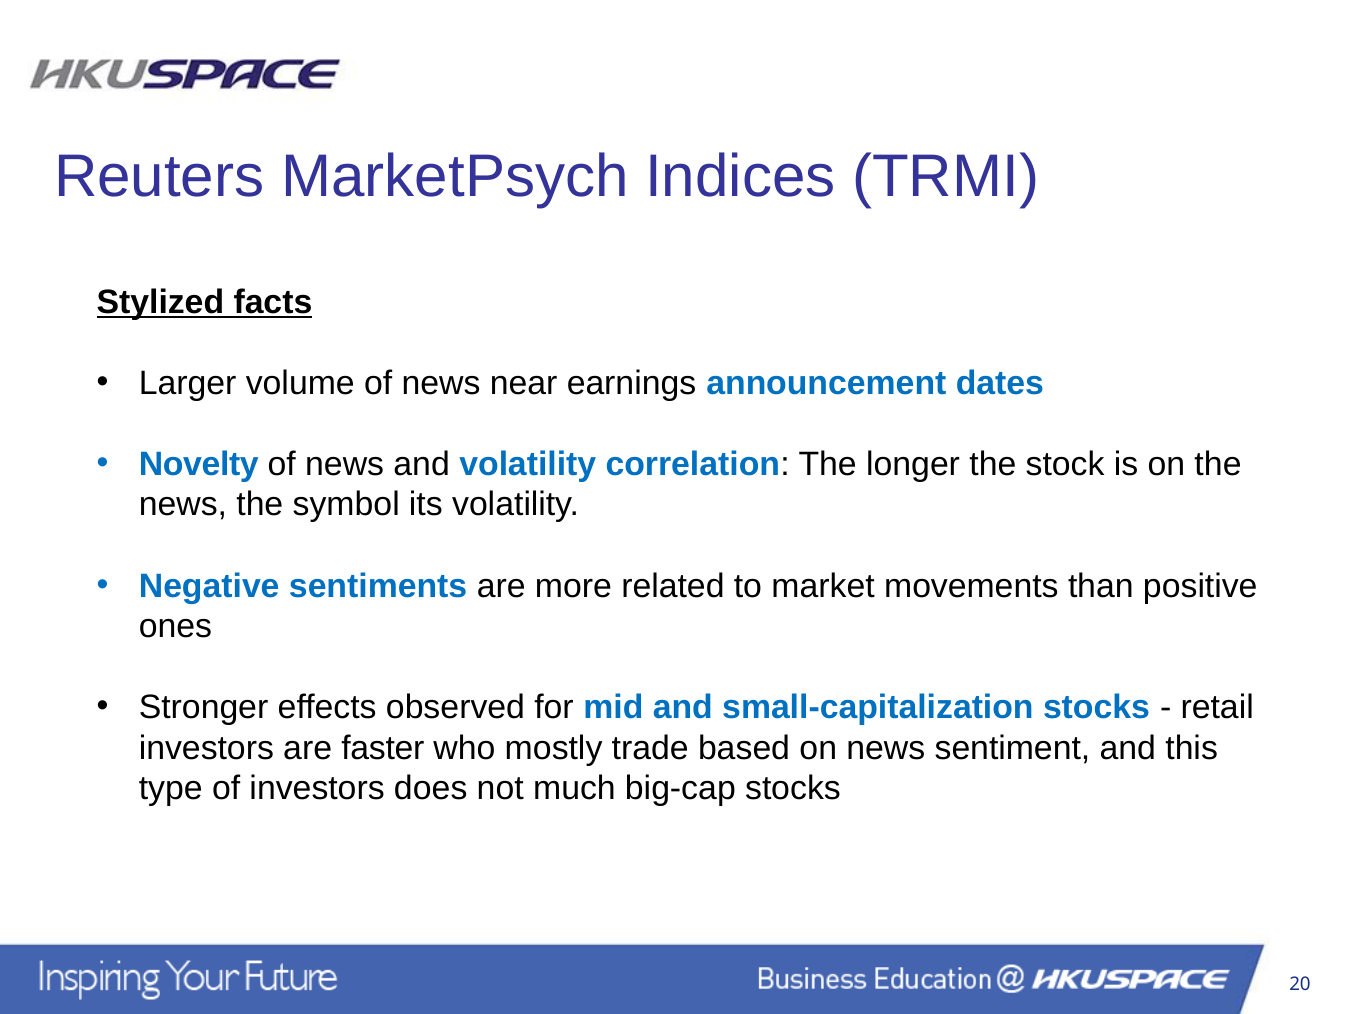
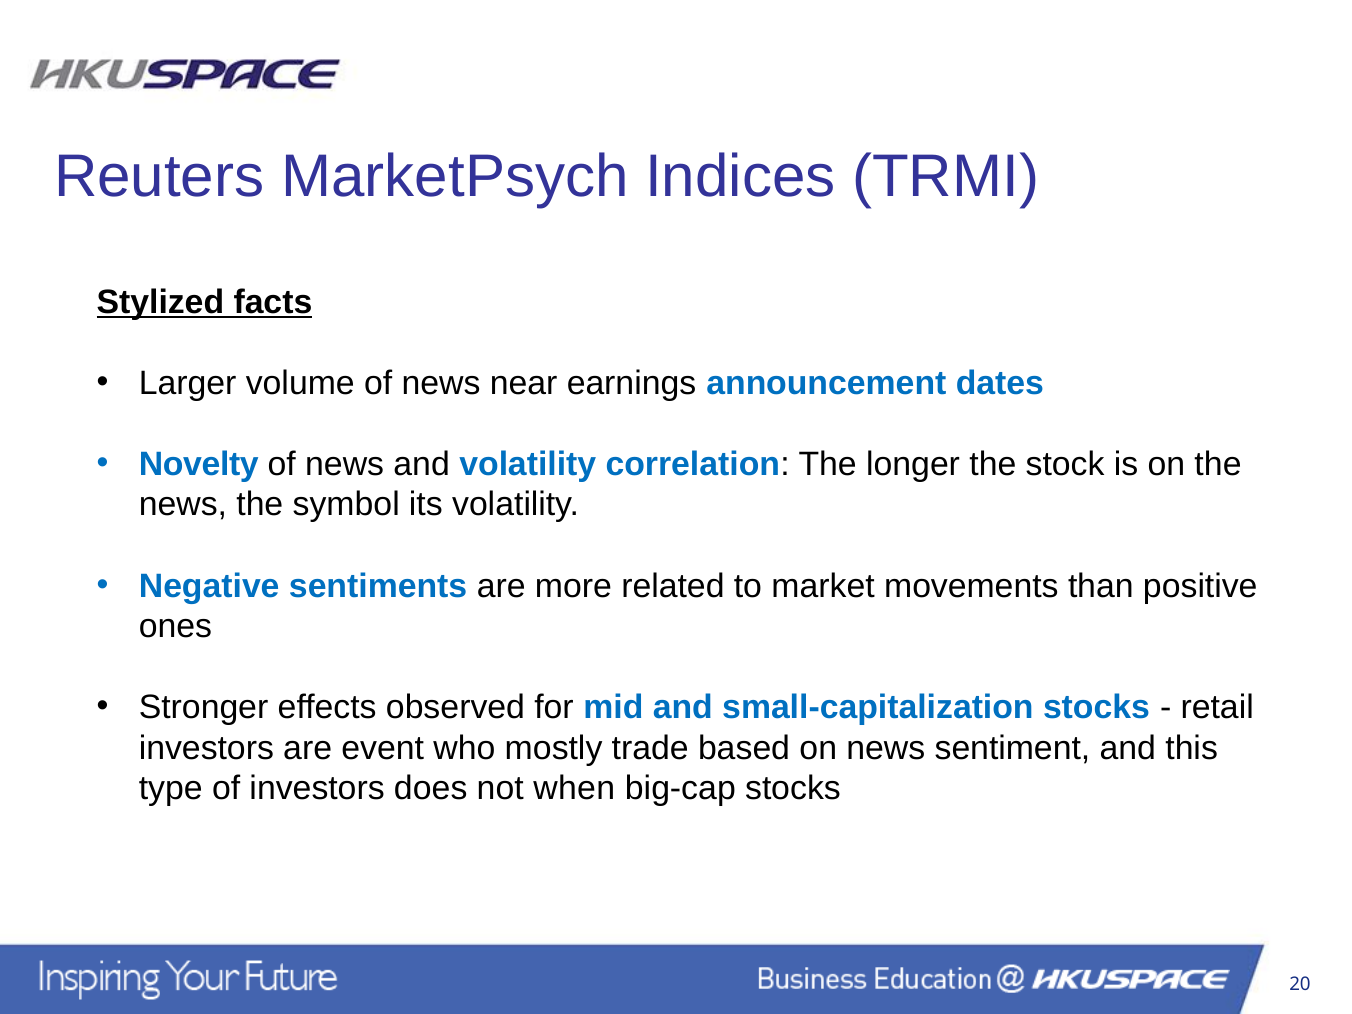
faster: faster -> event
much: much -> when
